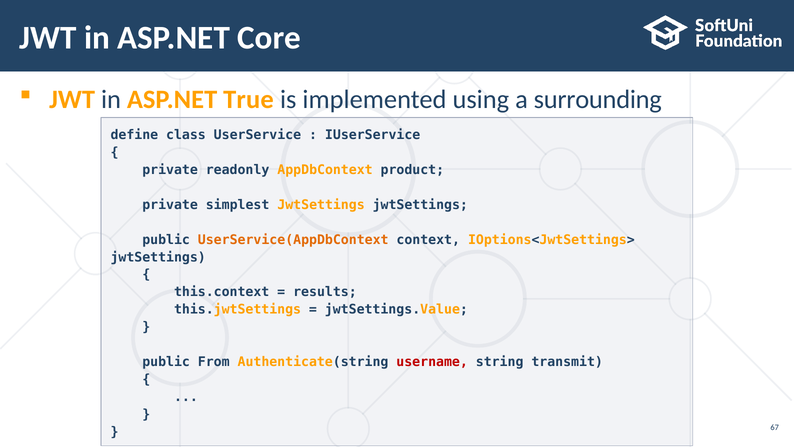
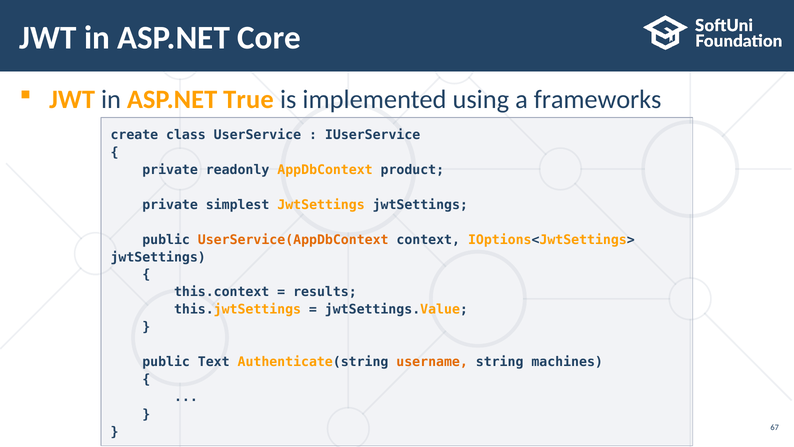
surrounding: surrounding -> frameworks
define: define -> create
From: From -> Text
username colour: red -> orange
transmit: transmit -> machines
